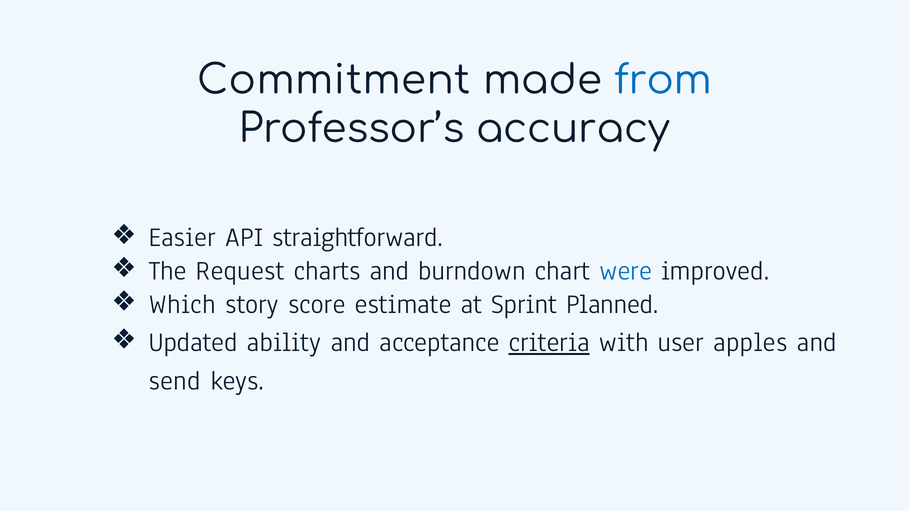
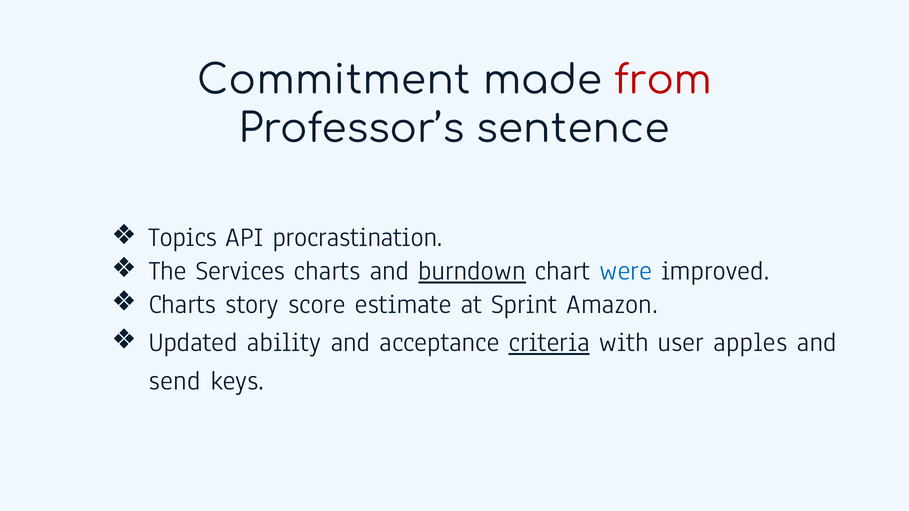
from colour: blue -> red
accuracy: accuracy -> sentence
Easier: Easier -> Topics
straightforward: straightforward -> procrastination
Request: Request -> Services
burndown underline: none -> present
Which at (182, 304): Which -> Charts
Planned: Planned -> Amazon
